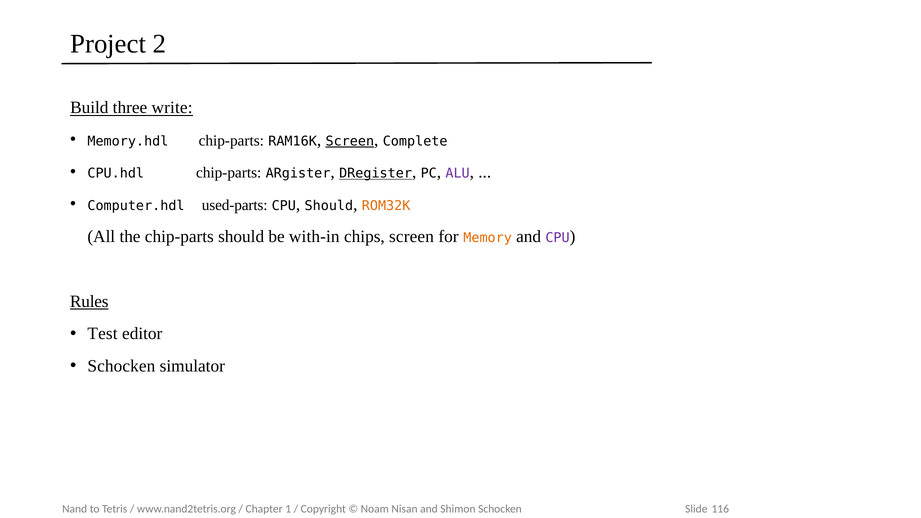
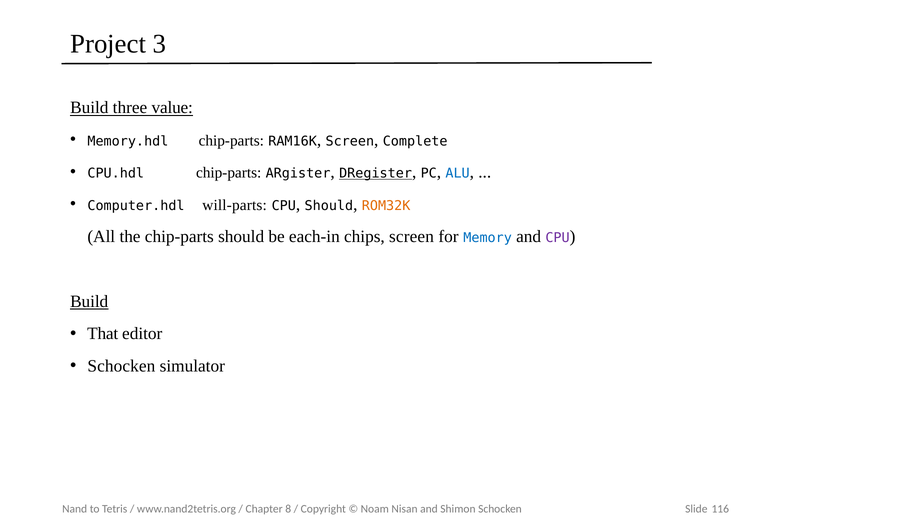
2: 2 -> 3
write: write -> value
Screen at (350, 141) underline: present -> none
ALU colour: purple -> blue
used-parts: used-parts -> will-parts
with-in: with-in -> each-in
Memory colour: orange -> blue
Rules at (89, 302): Rules -> Build
Test: Test -> That
1: 1 -> 8
